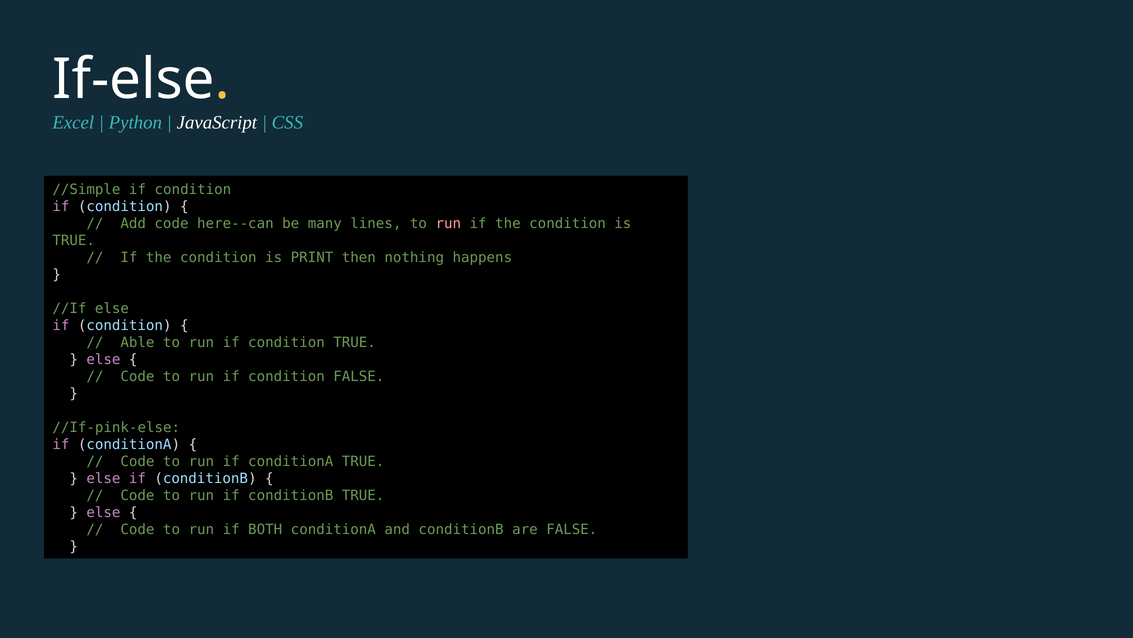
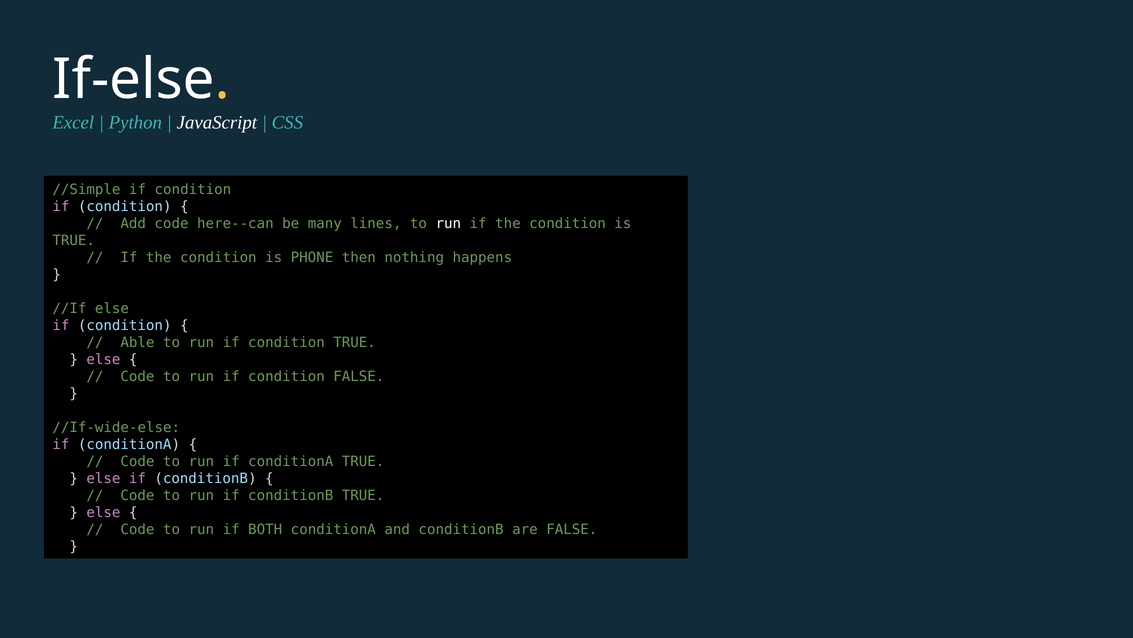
run at (448, 223) colour: pink -> white
PRINT: PRINT -> PHONE
//If-pink-else: //If-pink-else -> //If-wide-else
